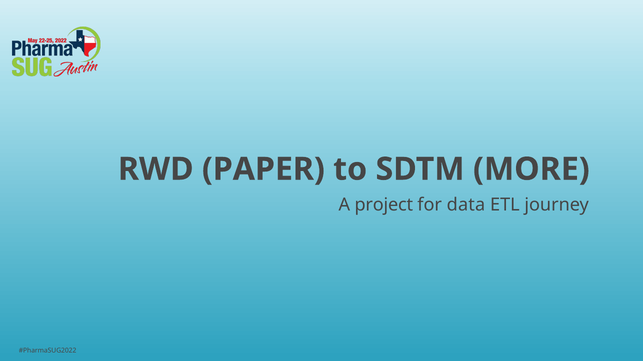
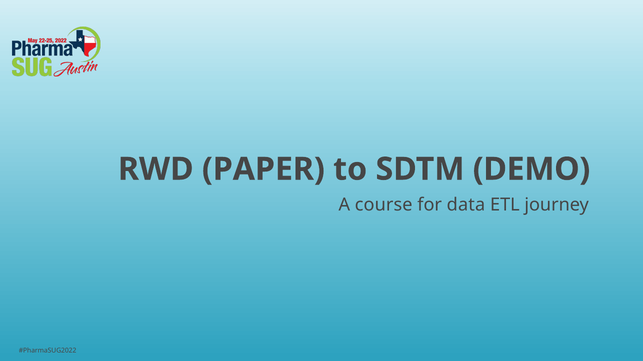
MORE: MORE -> DEMO
project: project -> course
